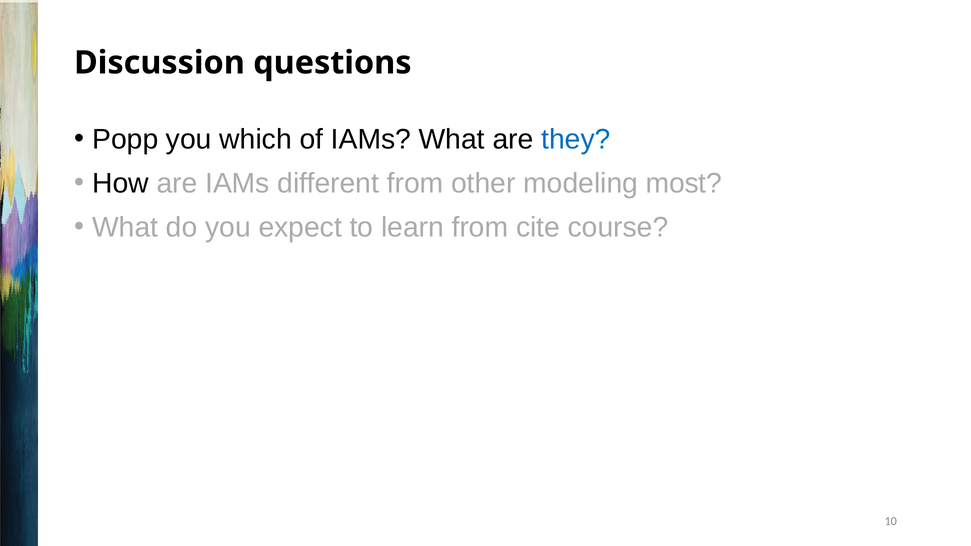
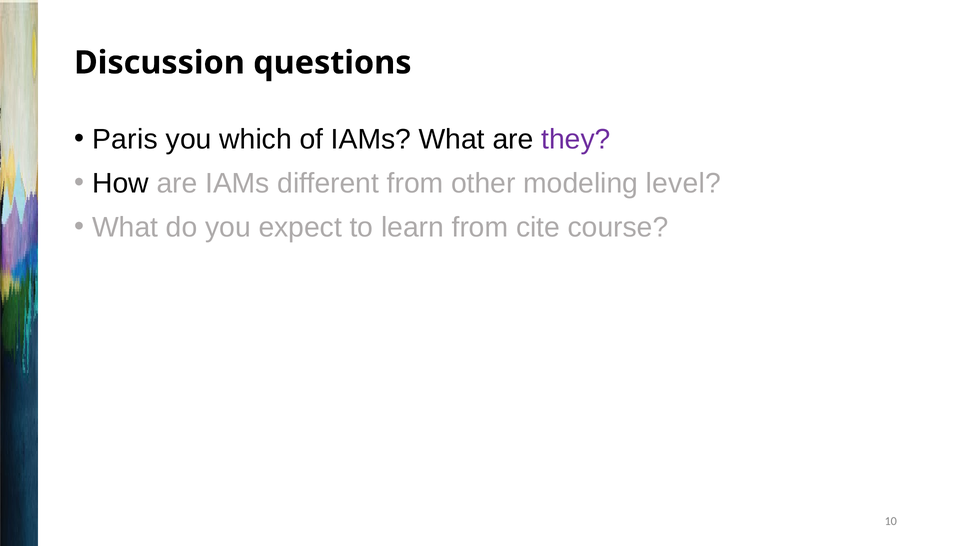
Popp: Popp -> Paris
they colour: blue -> purple
most: most -> level
